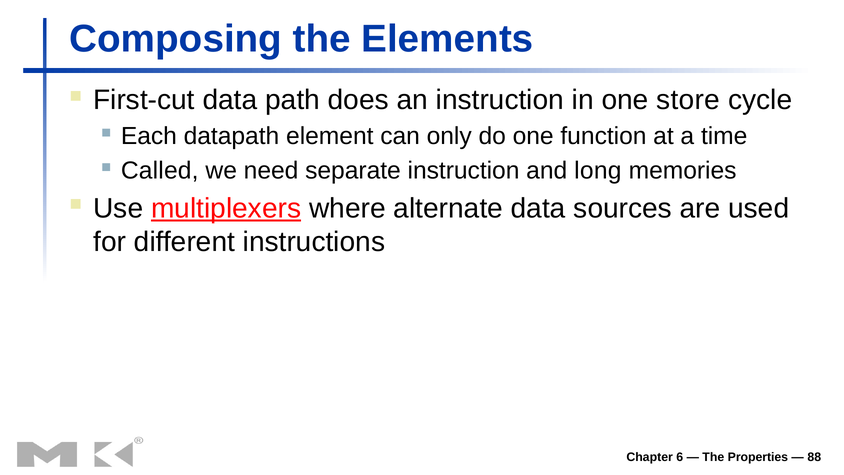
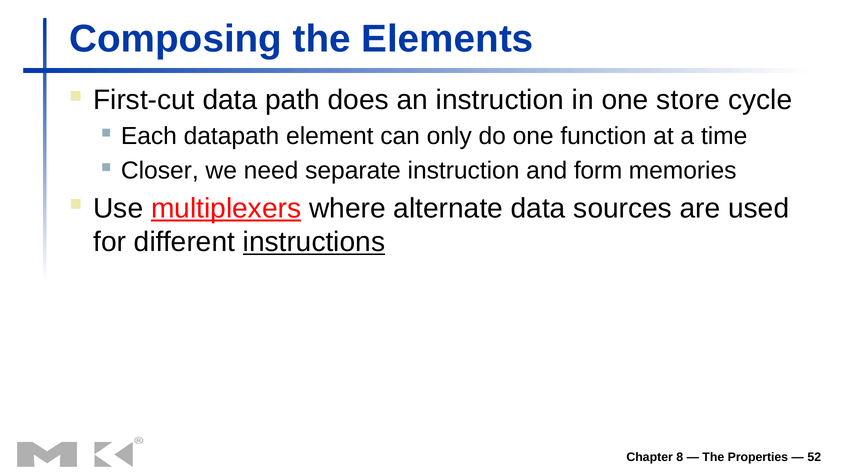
Called: Called -> Closer
long: long -> form
instructions underline: none -> present
6: 6 -> 8
88: 88 -> 52
